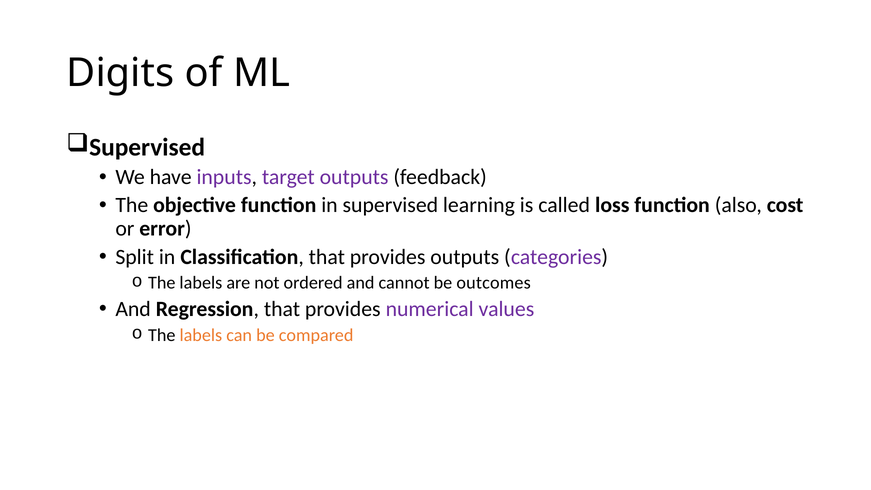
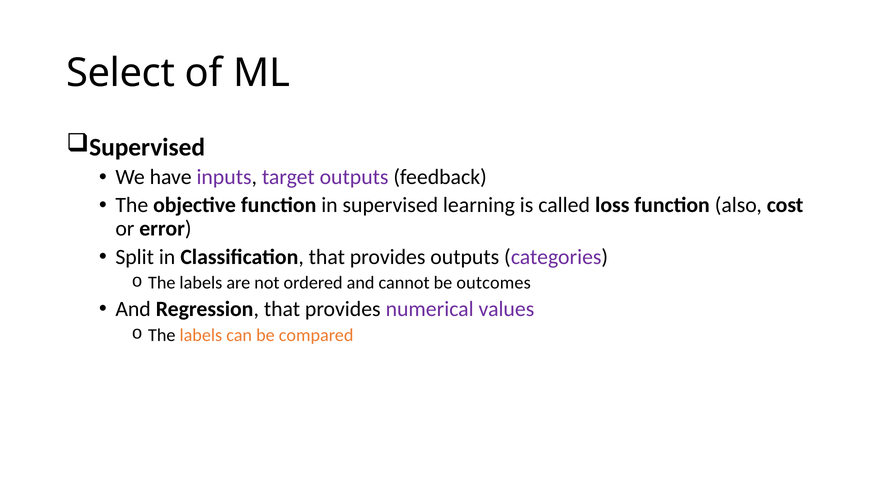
Digits: Digits -> Select
